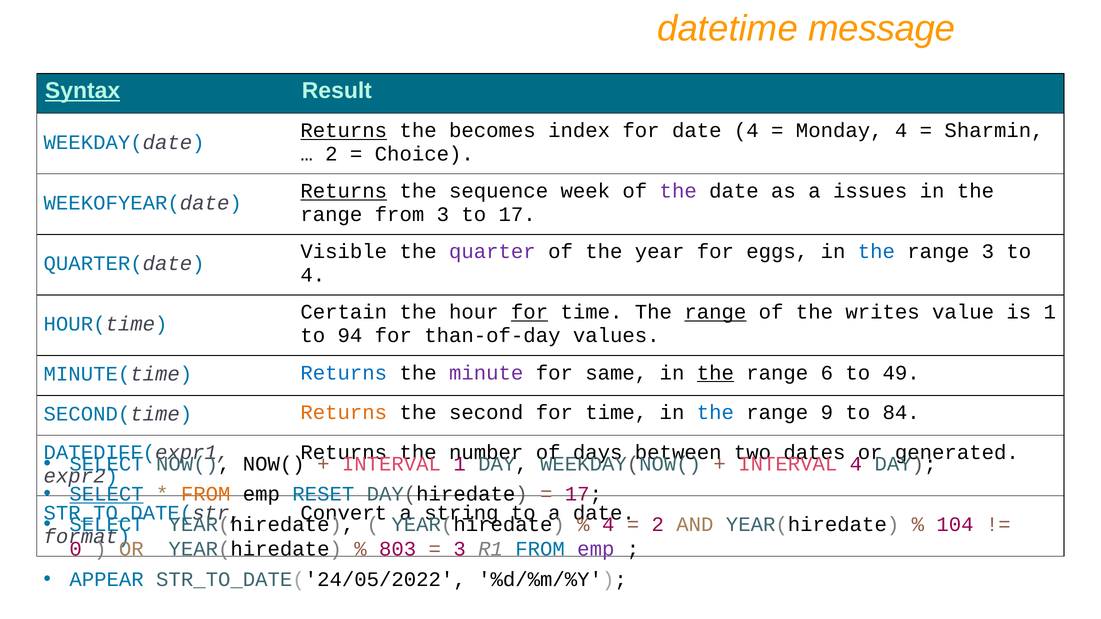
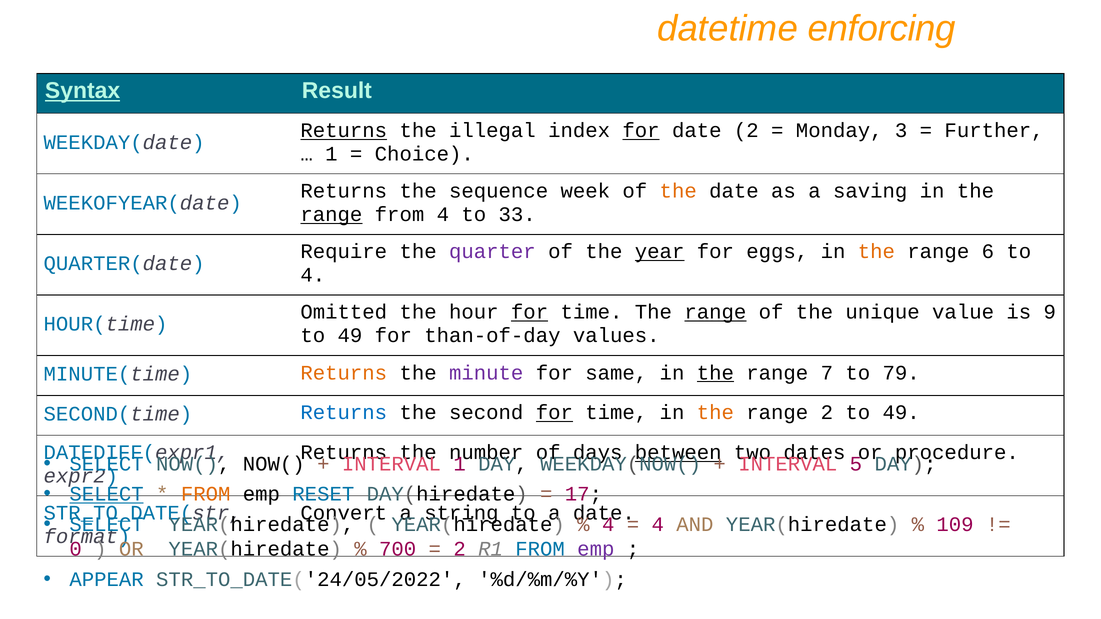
message: message -> enforcing
becomes: becomes -> illegal
for at (641, 131) underline: none -> present
date 4: 4 -> 2
Monday 4: 4 -> 3
Sharmin: Sharmin -> Further
2 at (331, 154): 2 -> 1
Returns at (344, 191) underline: present -> none
the at (678, 191) colour: purple -> orange
issues: issues -> saving
range at (331, 215) underline: none -> present
from 3: 3 -> 4
to 17: 17 -> 33
Visible: Visible -> Require
year underline: none -> present
the at (876, 252) colour: blue -> orange
range 3: 3 -> 6
Certain: Certain -> Omitted
writes: writes -> unique
is 1: 1 -> 9
94 at (350, 336): 94 -> 49
Returns at (344, 373) colour: blue -> orange
6: 6 -> 7
49: 49 -> 79
Returns at (344, 413) colour: orange -> blue
for at (554, 413) underline: none -> present
the at (715, 413) colour: blue -> orange
range 9: 9 -> 2
84 at (901, 413): 84 -> 49
between underline: none -> present
generated: generated -> procedure
4 at (856, 464): 4 -> 5
2 at (658, 525): 2 -> 4
104: 104 -> 109
803: 803 -> 700
3 at (460, 549): 3 -> 2
